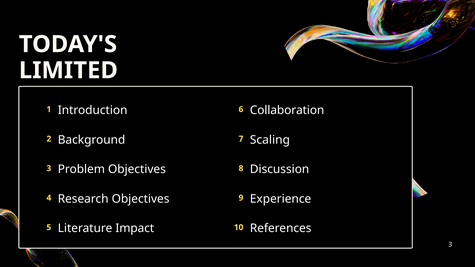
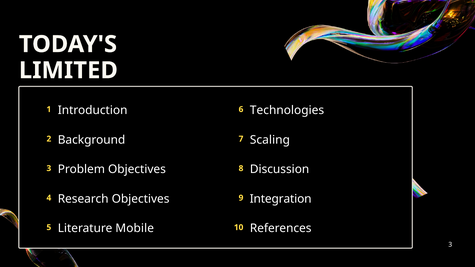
Collaboration: Collaboration -> Technologies
Experience: Experience -> Integration
Impact: Impact -> Mobile
